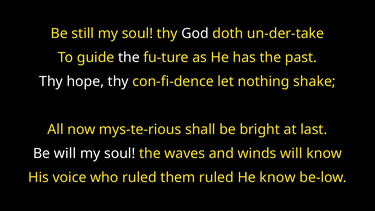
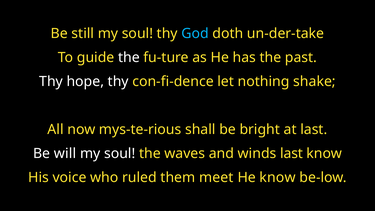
God colour: white -> light blue
winds will: will -> last
them ruled: ruled -> meet
